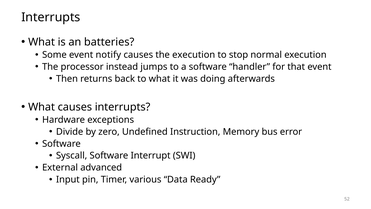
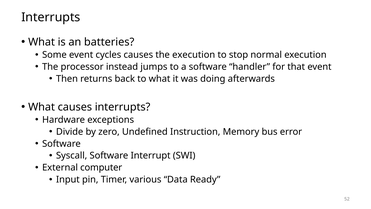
notify: notify -> cycles
advanced: advanced -> computer
